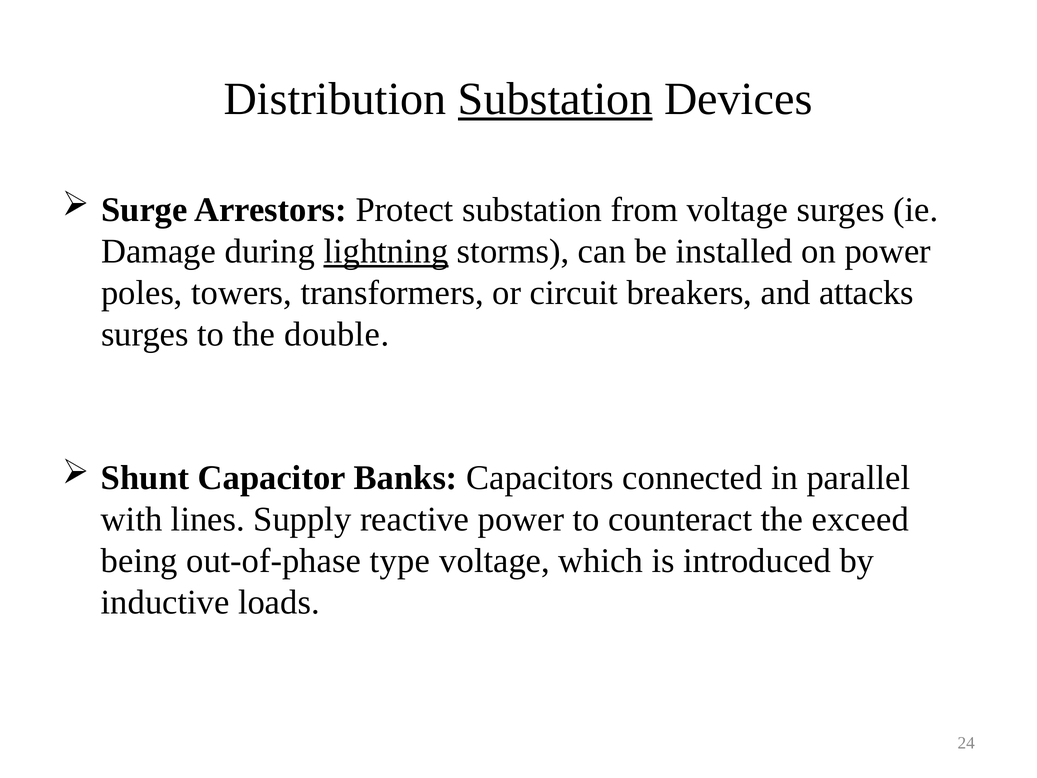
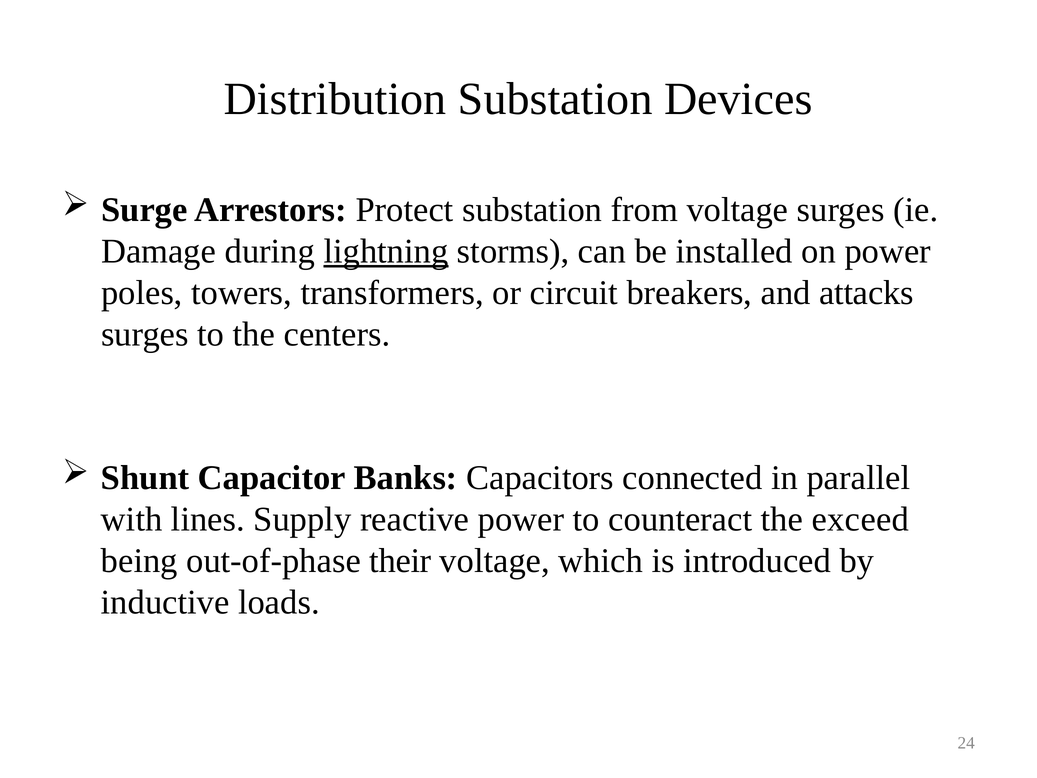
Substation at (555, 99) underline: present -> none
double: double -> centers
type: type -> their
